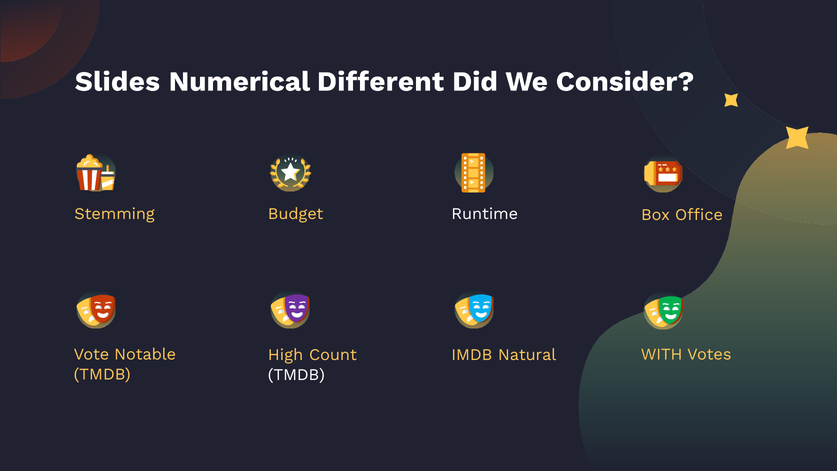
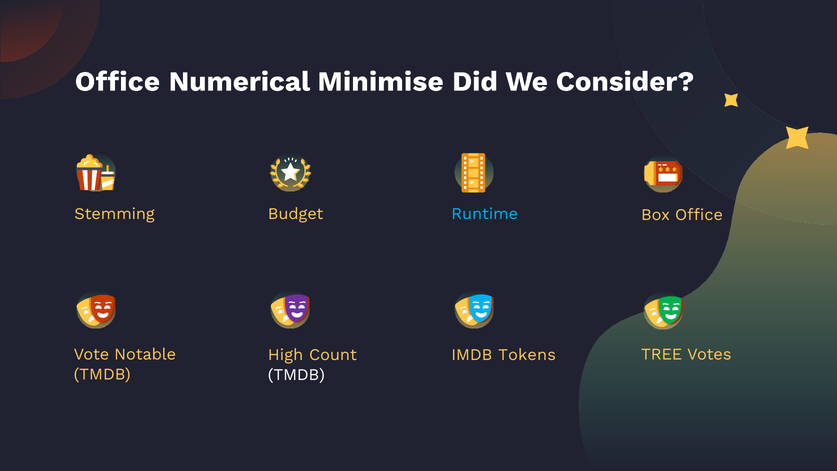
Slides at (117, 81): Slides -> Office
Different: Different -> Minimise
Runtime colour: white -> light blue
WITH: WITH -> TREE
Natural: Natural -> Tokens
